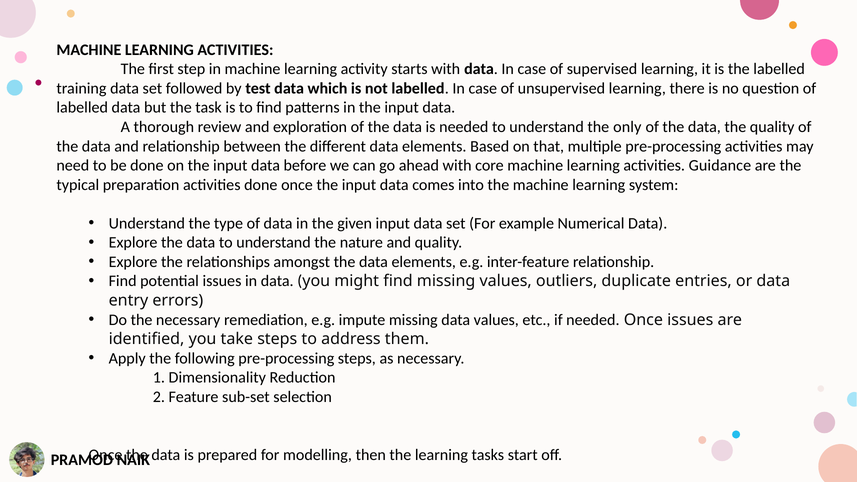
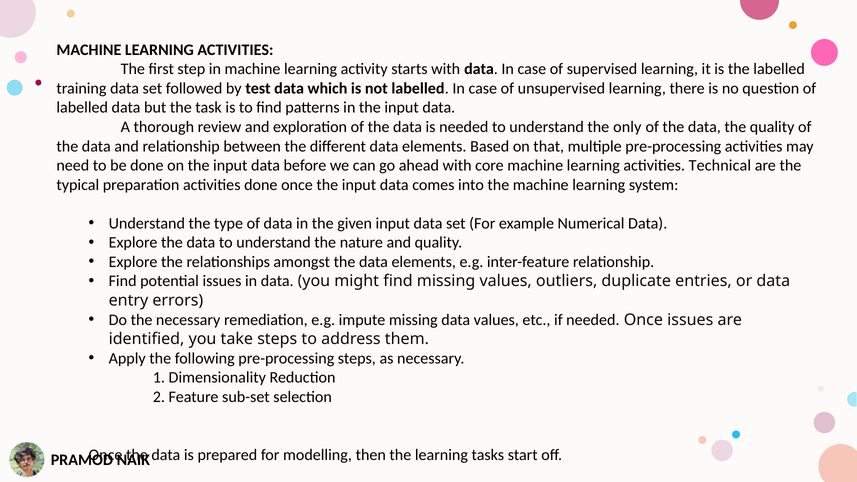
Guidance: Guidance -> Technical
